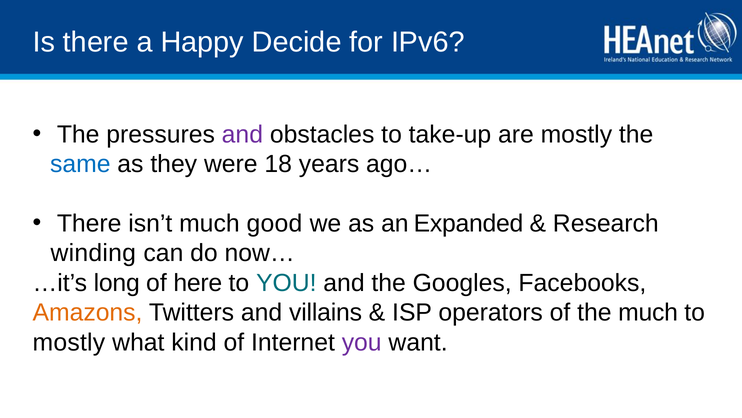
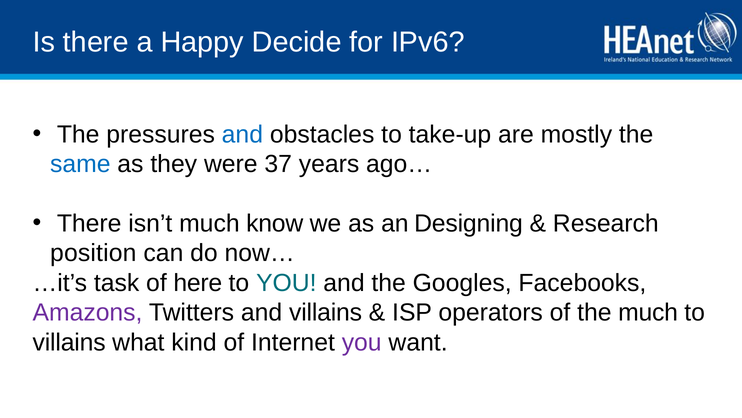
and at (242, 134) colour: purple -> blue
18: 18 -> 37
good: good -> know
Expanded: Expanded -> Designing
winding: winding -> position
long: long -> task
Amazons colour: orange -> purple
mostly at (69, 342): mostly -> villains
